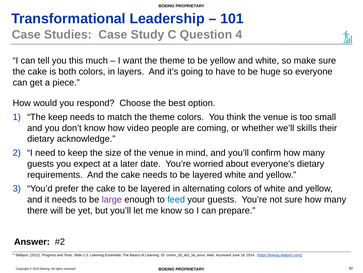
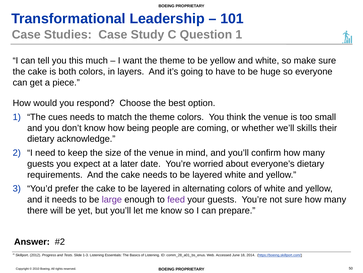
Question 4: 4 -> 1
The keep: keep -> cues
video: video -> being
feed colour: blue -> purple
